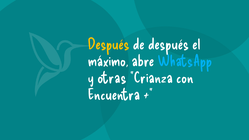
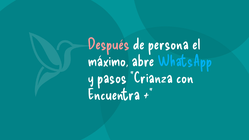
Después at (109, 44) colour: yellow -> pink
de después: después -> persona
otras: otras -> pasos
